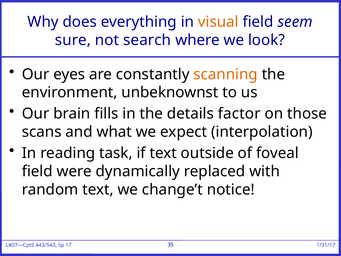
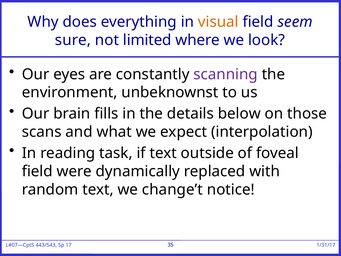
search: search -> limited
scanning colour: orange -> purple
factor: factor -> below
